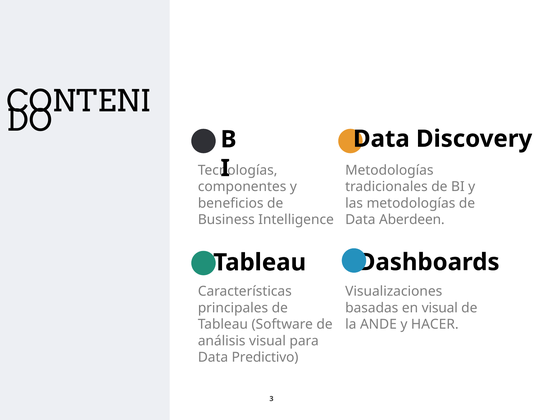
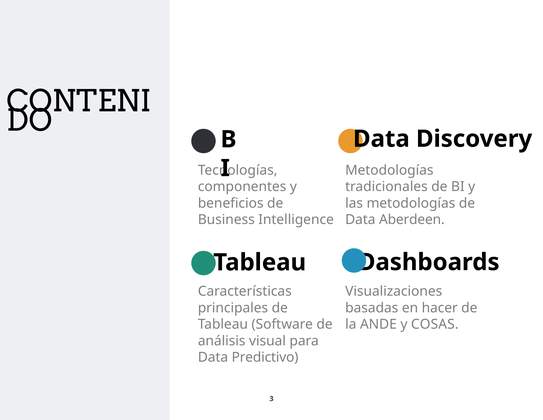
en visual: visual -> hacer
HACER: HACER -> COSAS
